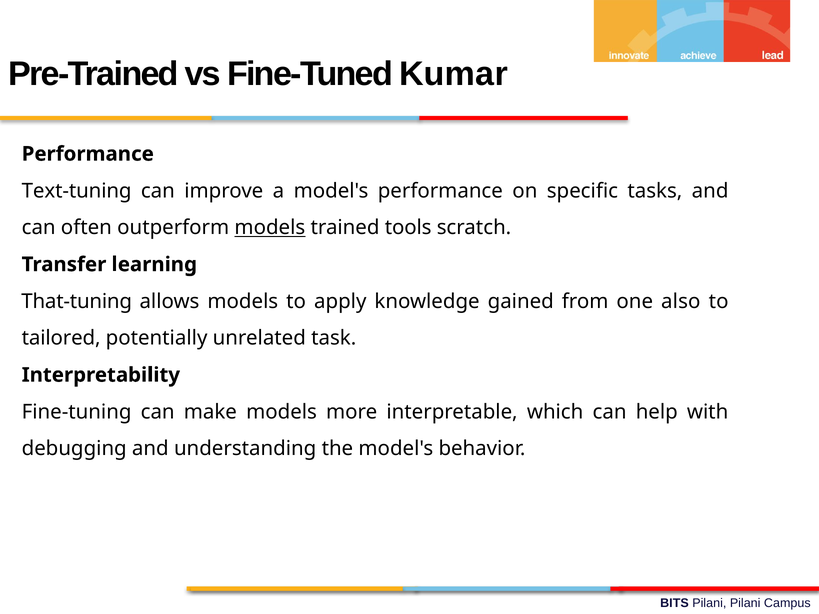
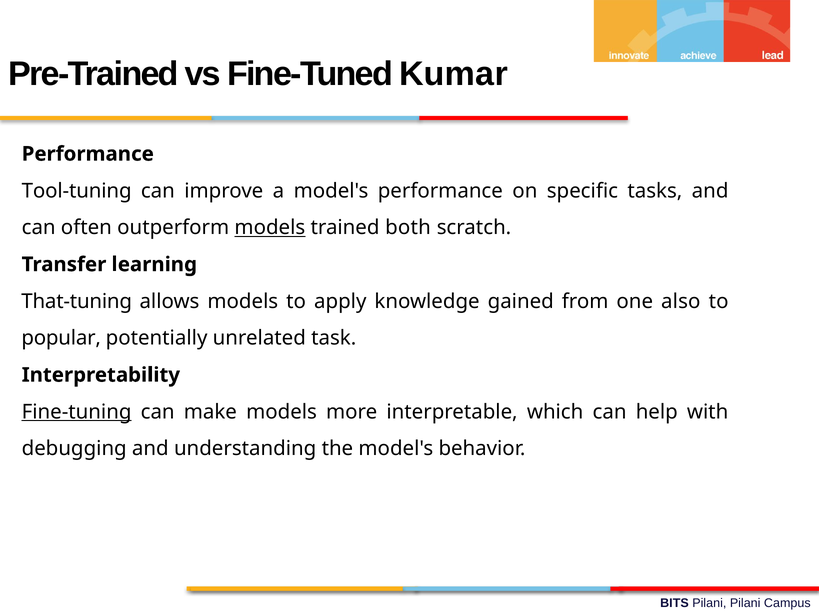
Text-tuning: Text-tuning -> Tool-tuning
tools: tools -> both
tailored: tailored -> popular
Fine-tuning underline: none -> present
